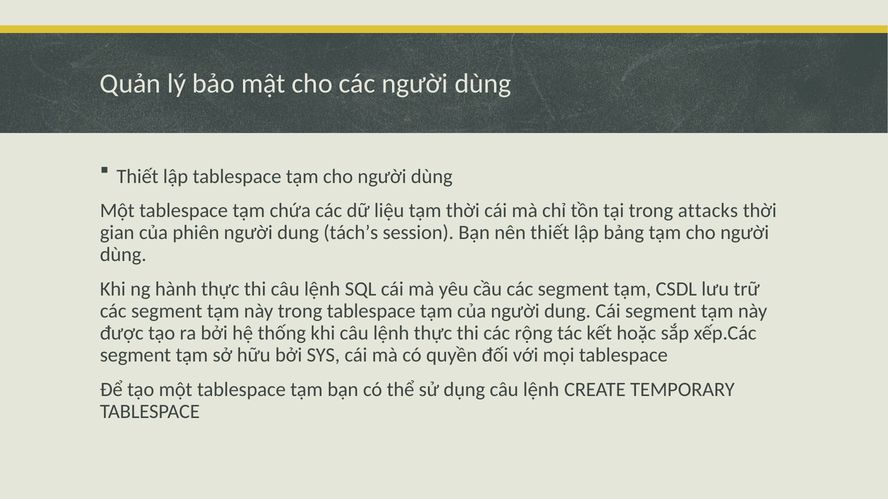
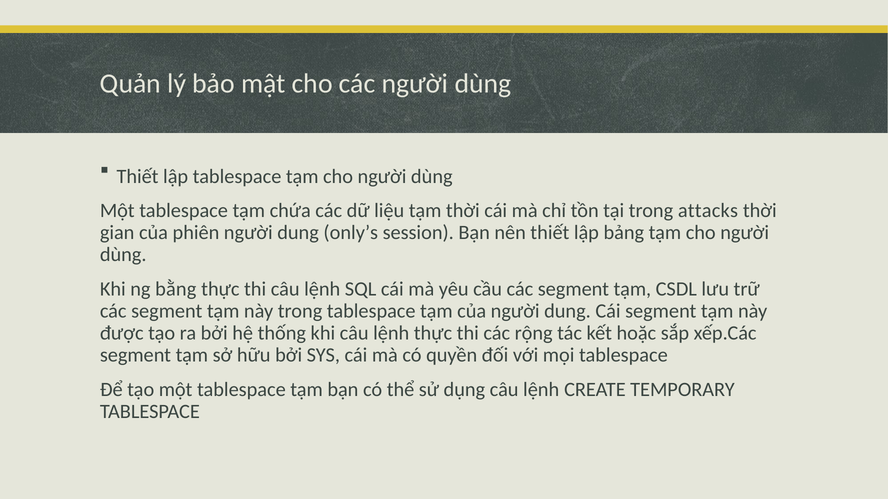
tách’s: tách’s -> only’s
hành: hành -> bằng
